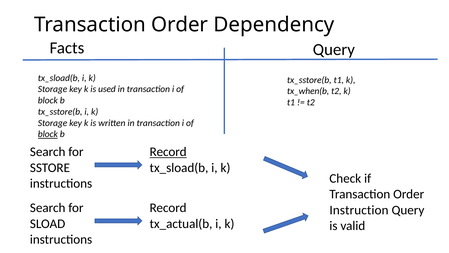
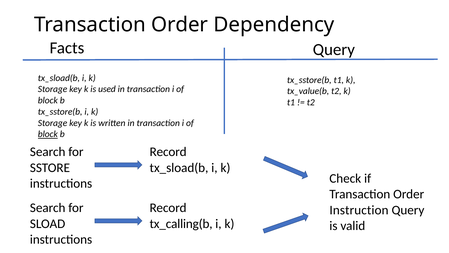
tx_when(b: tx_when(b -> tx_value(b
Record at (168, 152) underline: present -> none
tx_actual(b: tx_actual(b -> tx_calling(b
